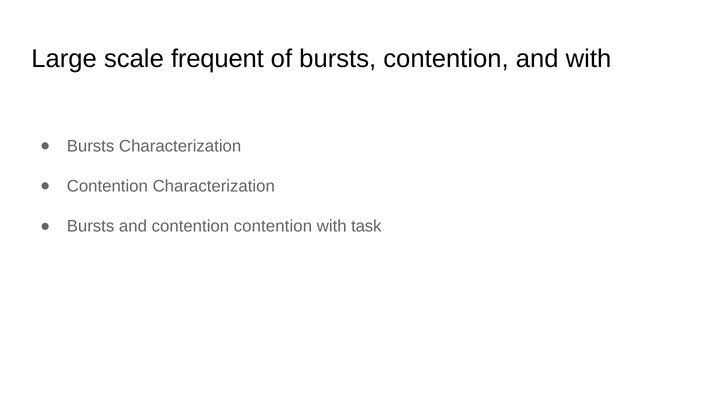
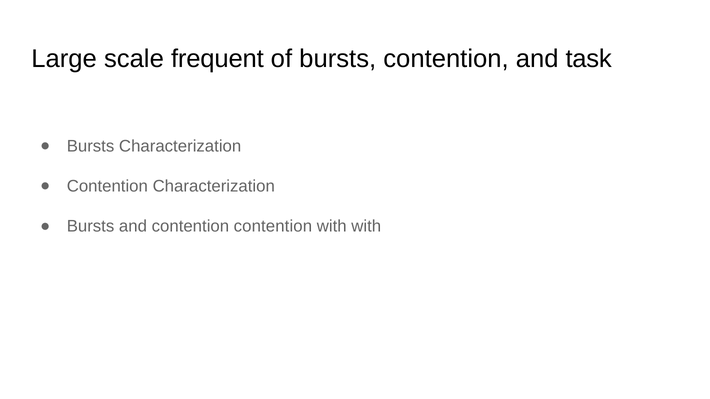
and with: with -> task
with task: task -> with
